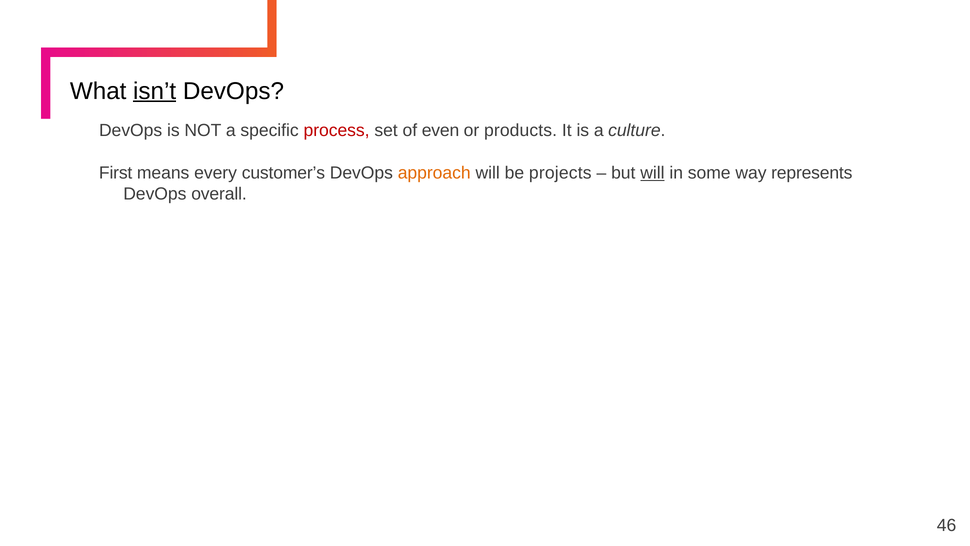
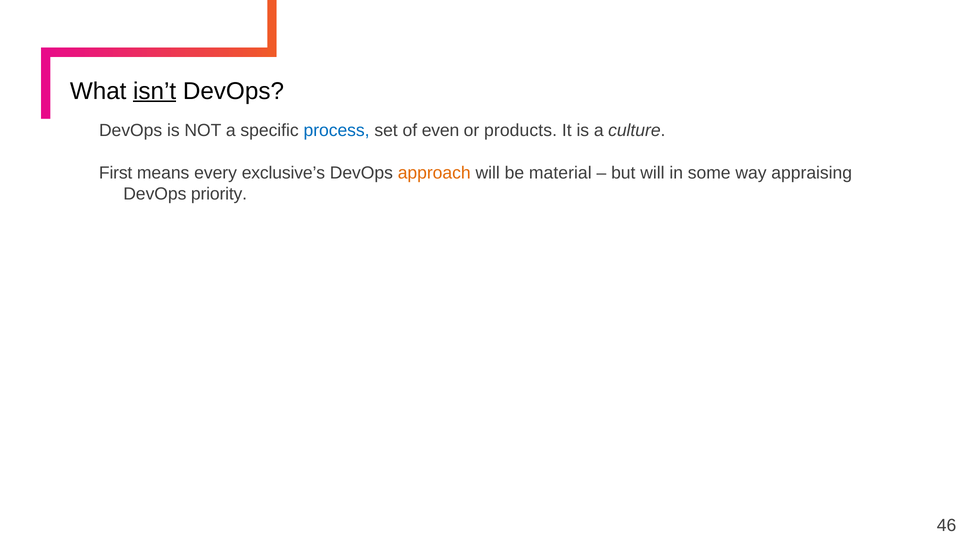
process colour: red -> blue
customer’s: customer’s -> exclusive’s
projects: projects -> material
will at (652, 173) underline: present -> none
represents: represents -> appraising
overall: overall -> priority
